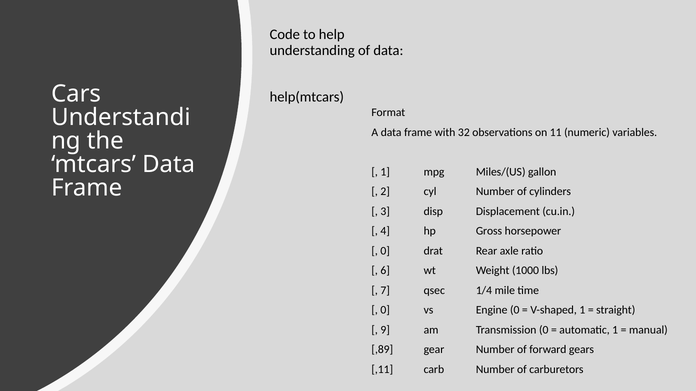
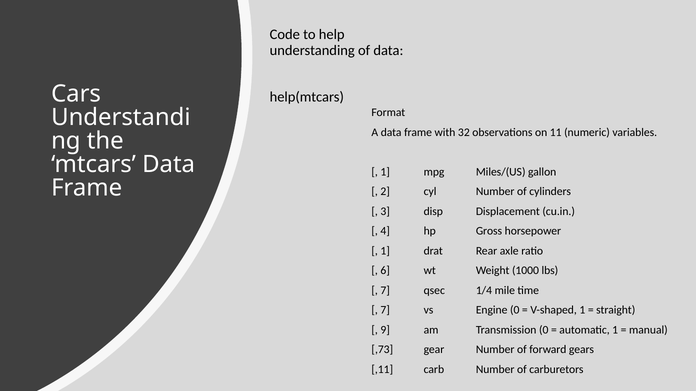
0 at (385, 251): 0 -> 1
0 at (385, 310): 0 -> 7
,89: ,89 -> ,73
